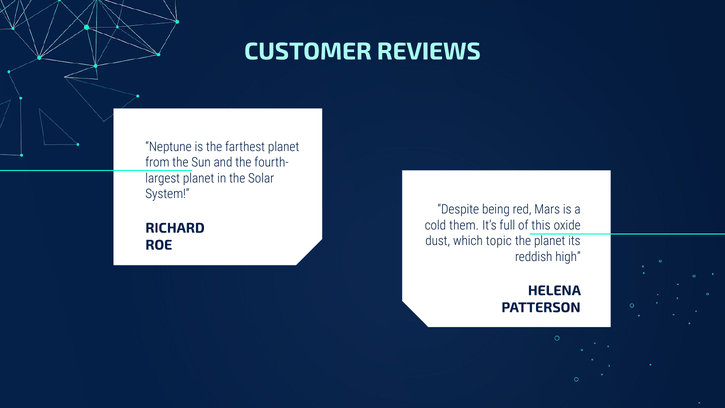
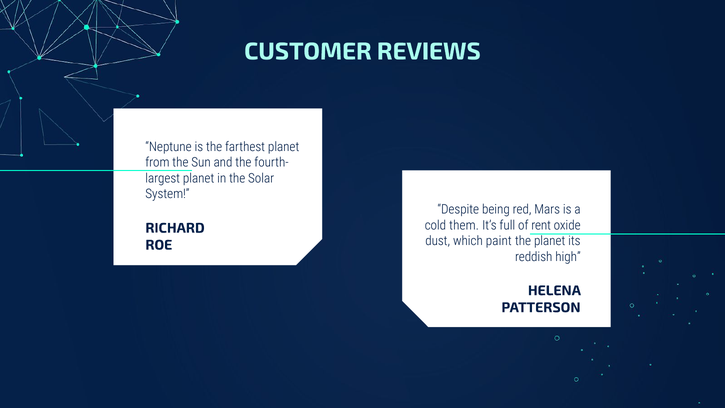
this: this -> rent
topic: topic -> paint
